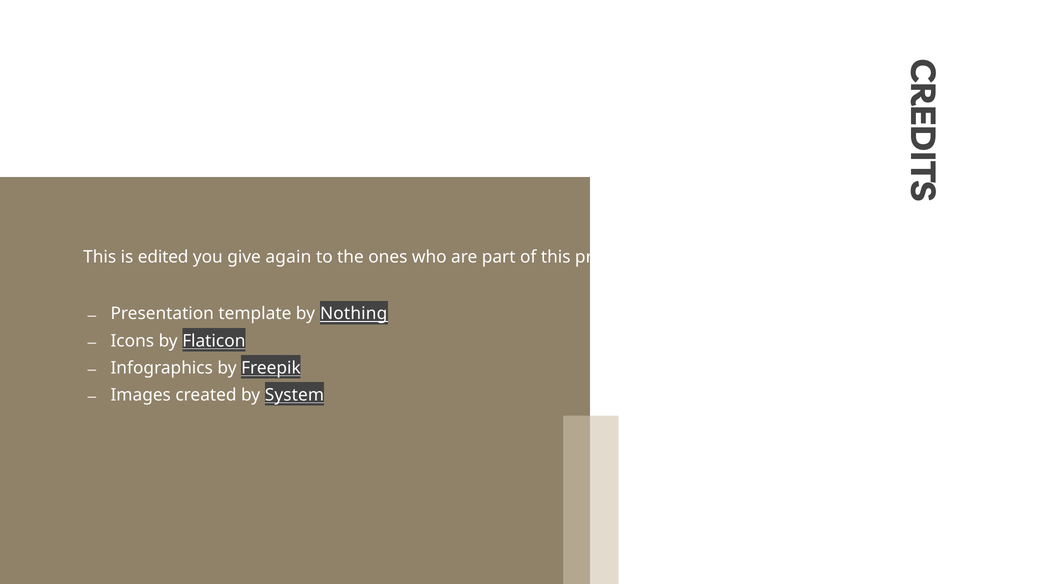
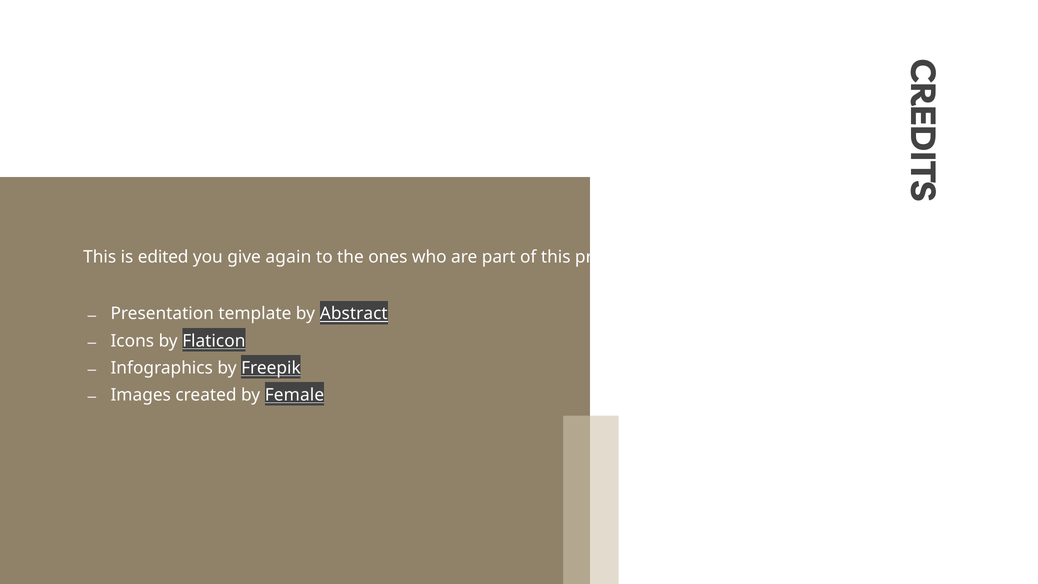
Nothing: Nothing -> Abstract
System: System -> Female
